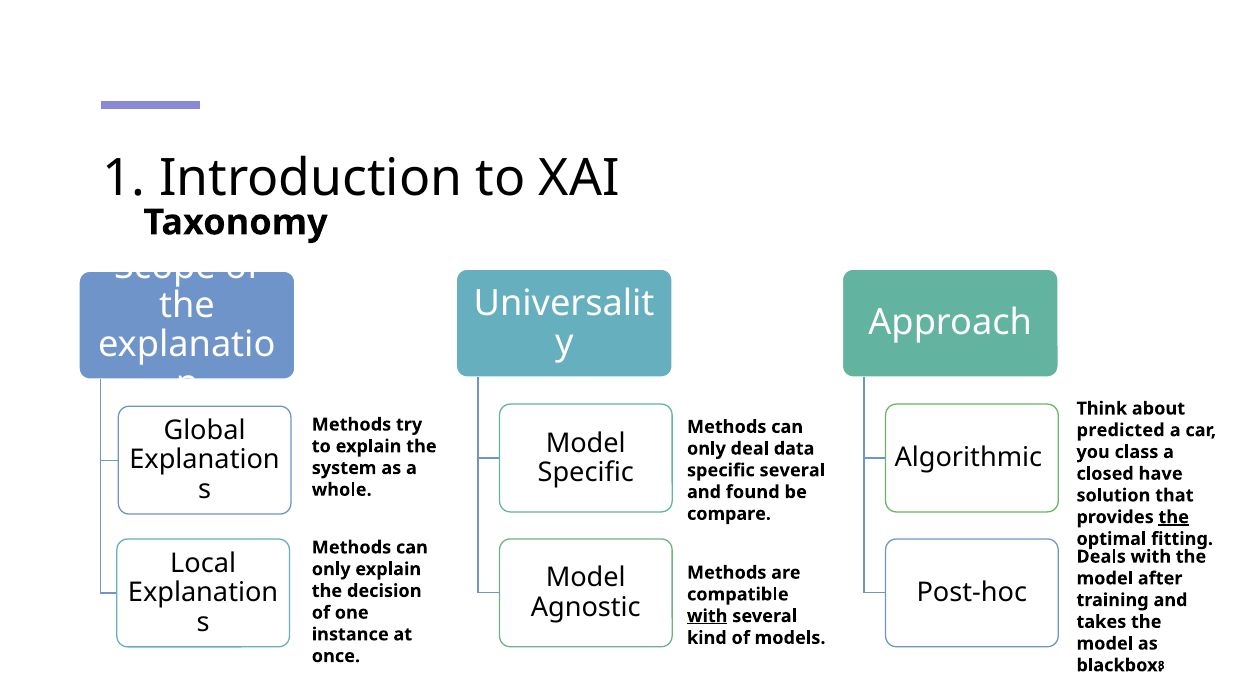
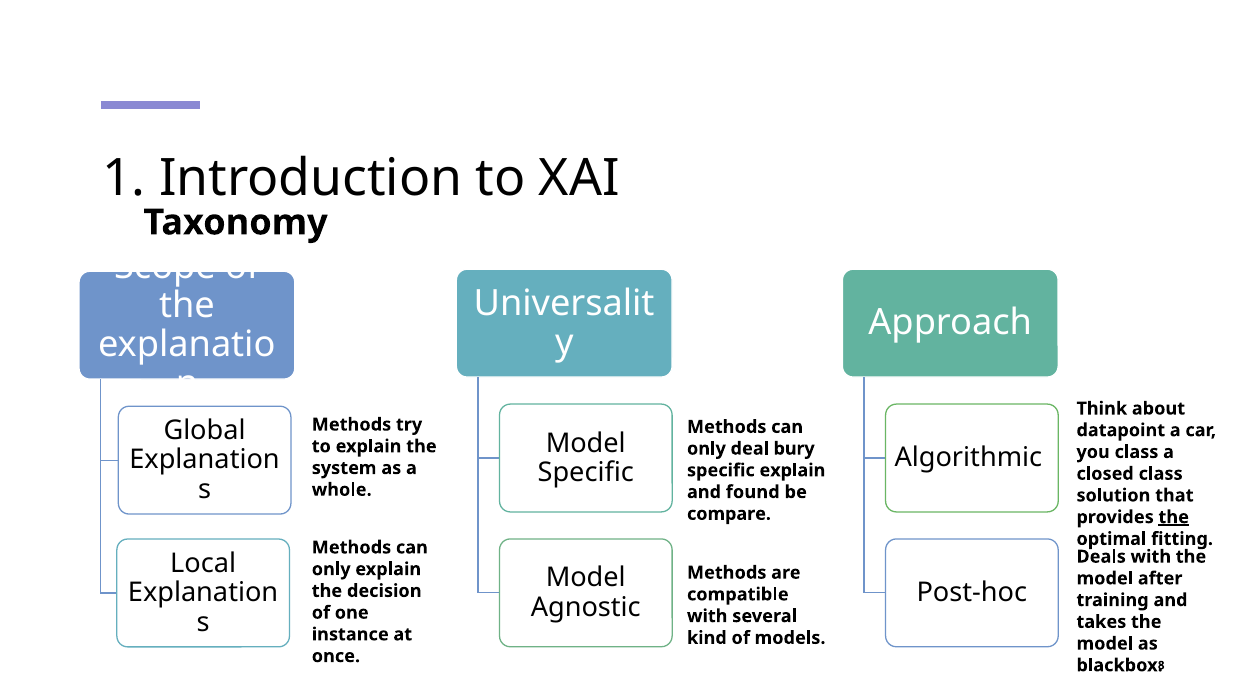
predicted: predicted -> datapoint
data: data -> bury
specific several: several -> explain
closed have: have -> class
with at (707, 616) underline: present -> none
